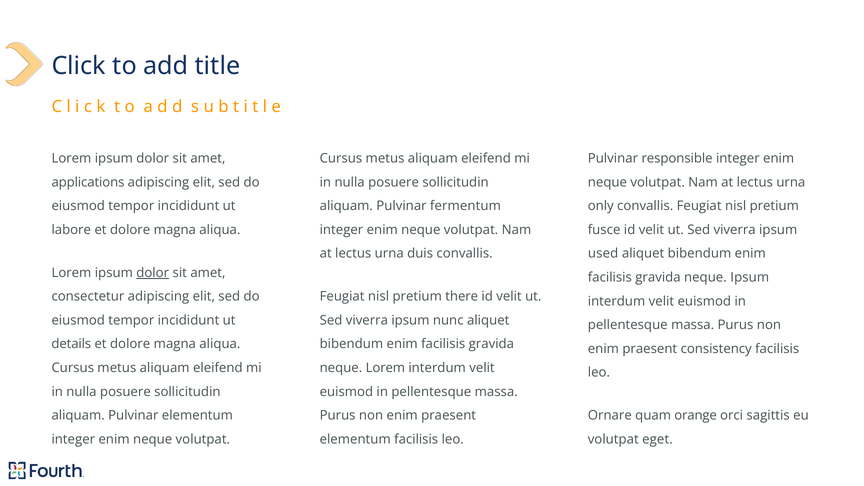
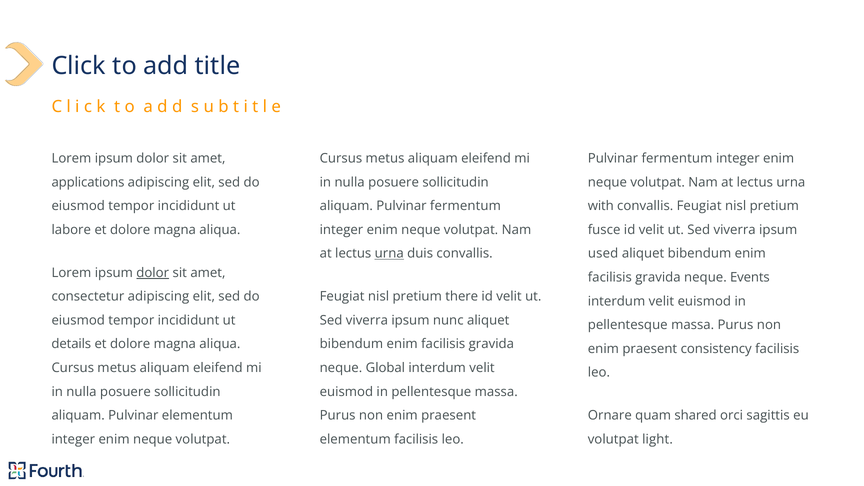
responsible at (677, 159): responsible -> fermentum
only: only -> with
urna at (389, 254) underline: none -> present
neque Ipsum: Ipsum -> Events
neque Lorem: Lorem -> Global
orange: orange -> shared
eget: eget -> light
